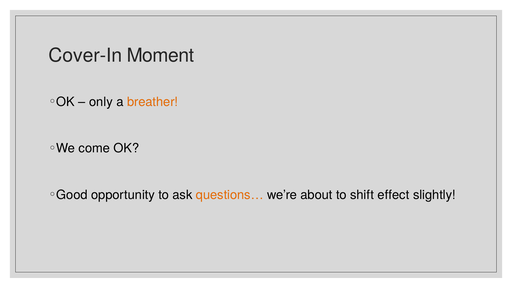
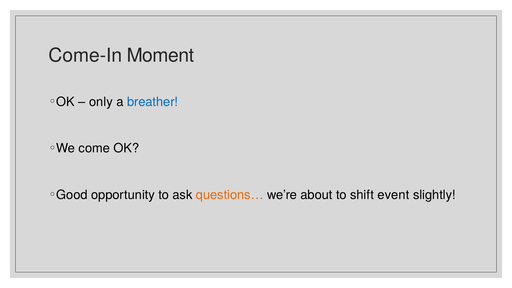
Cover-In: Cover-In -> Come-In
breather colour: orange -> blue
effect: effect -> event
